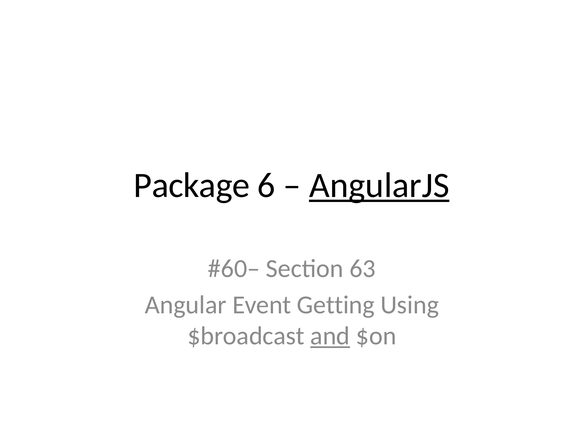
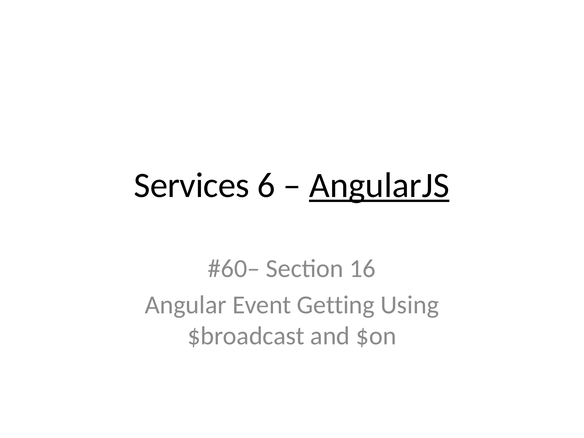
Package: Package -> Services
63: 63 -> 16
and underline: present -> none
